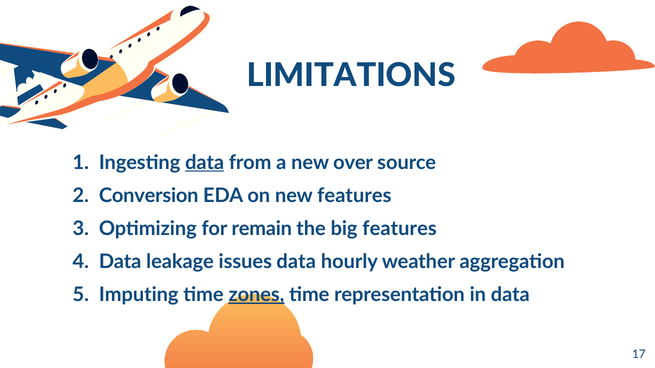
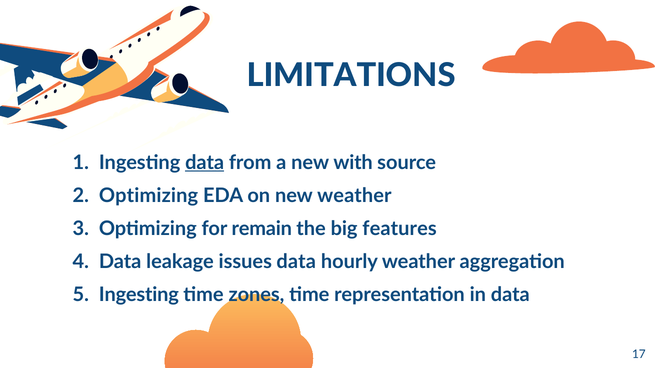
over: over -> with
Conversion at (149, 196): Conversion -> Optimizing
new features: features -> weather
Imputing at (139, 295): Imputing -> Ingesting
zones underline: present -> none
